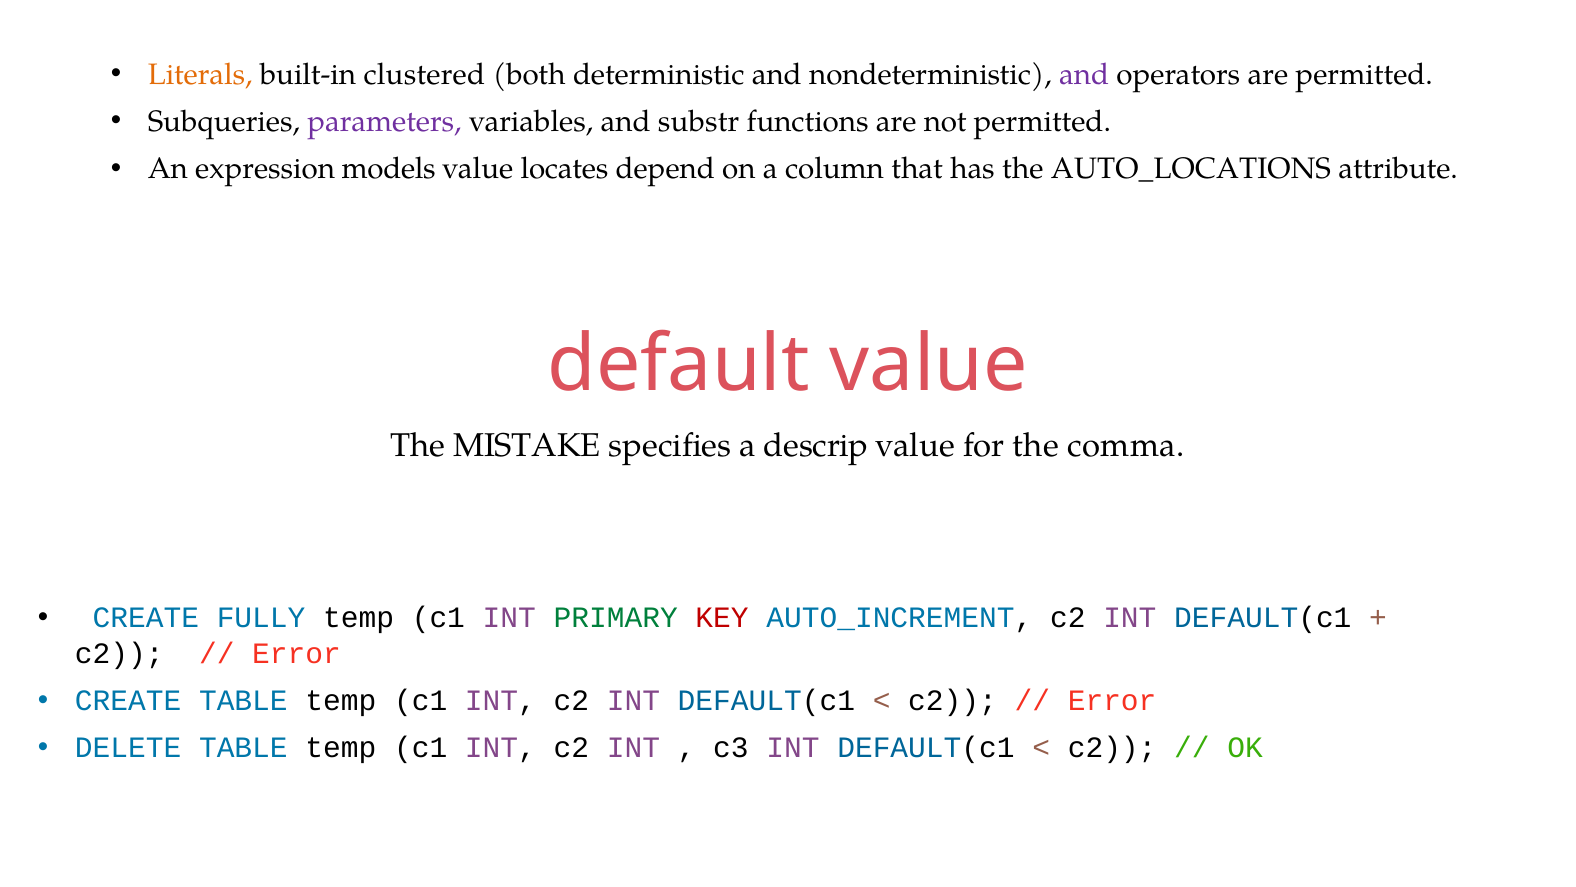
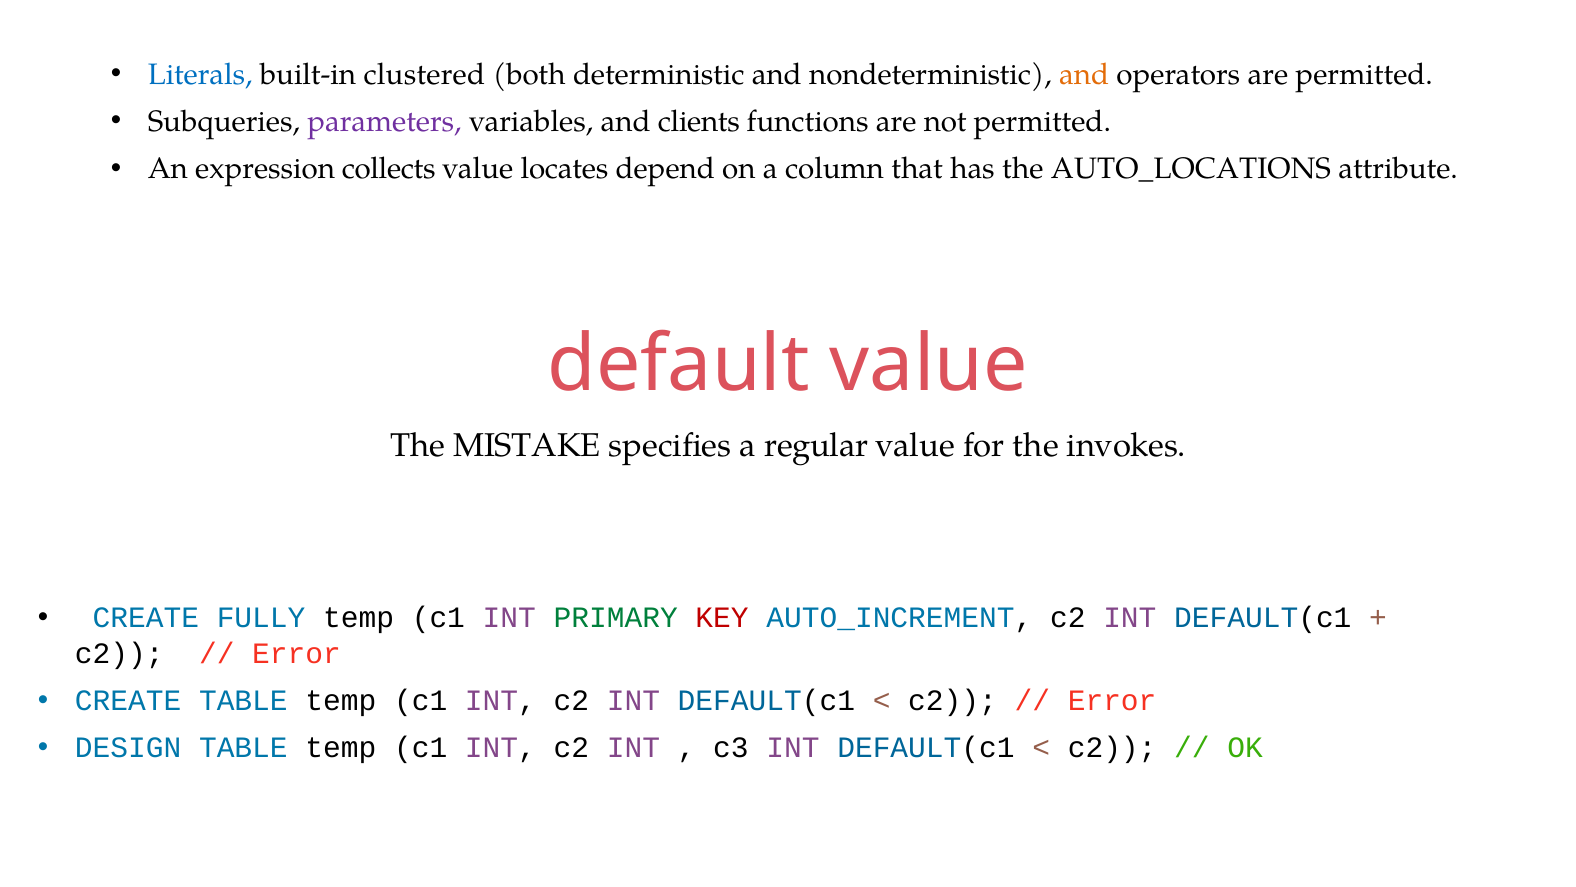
Literals colour: orange -> blue
and at (1084, 74) colour: purple -> orange
substr: substr -> clients
models: models -> collects
descrip: descrip -> regular
comma: comma -> invokes
DELETE: DELETE -> DESIGN
